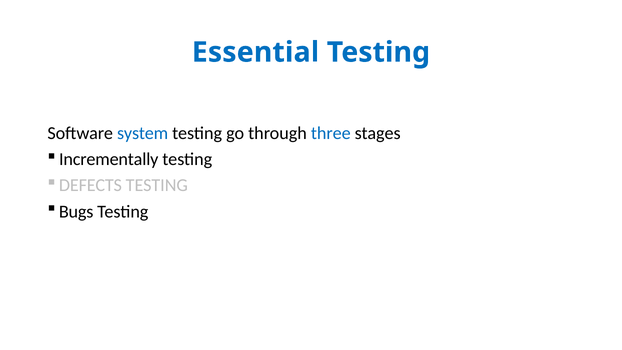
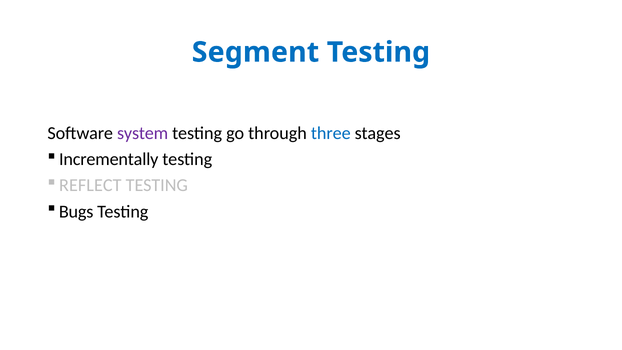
Essential: Essential -> Segment
system colour: blue -> purple
DEFECTS: DEFECTS -> REFLECT
